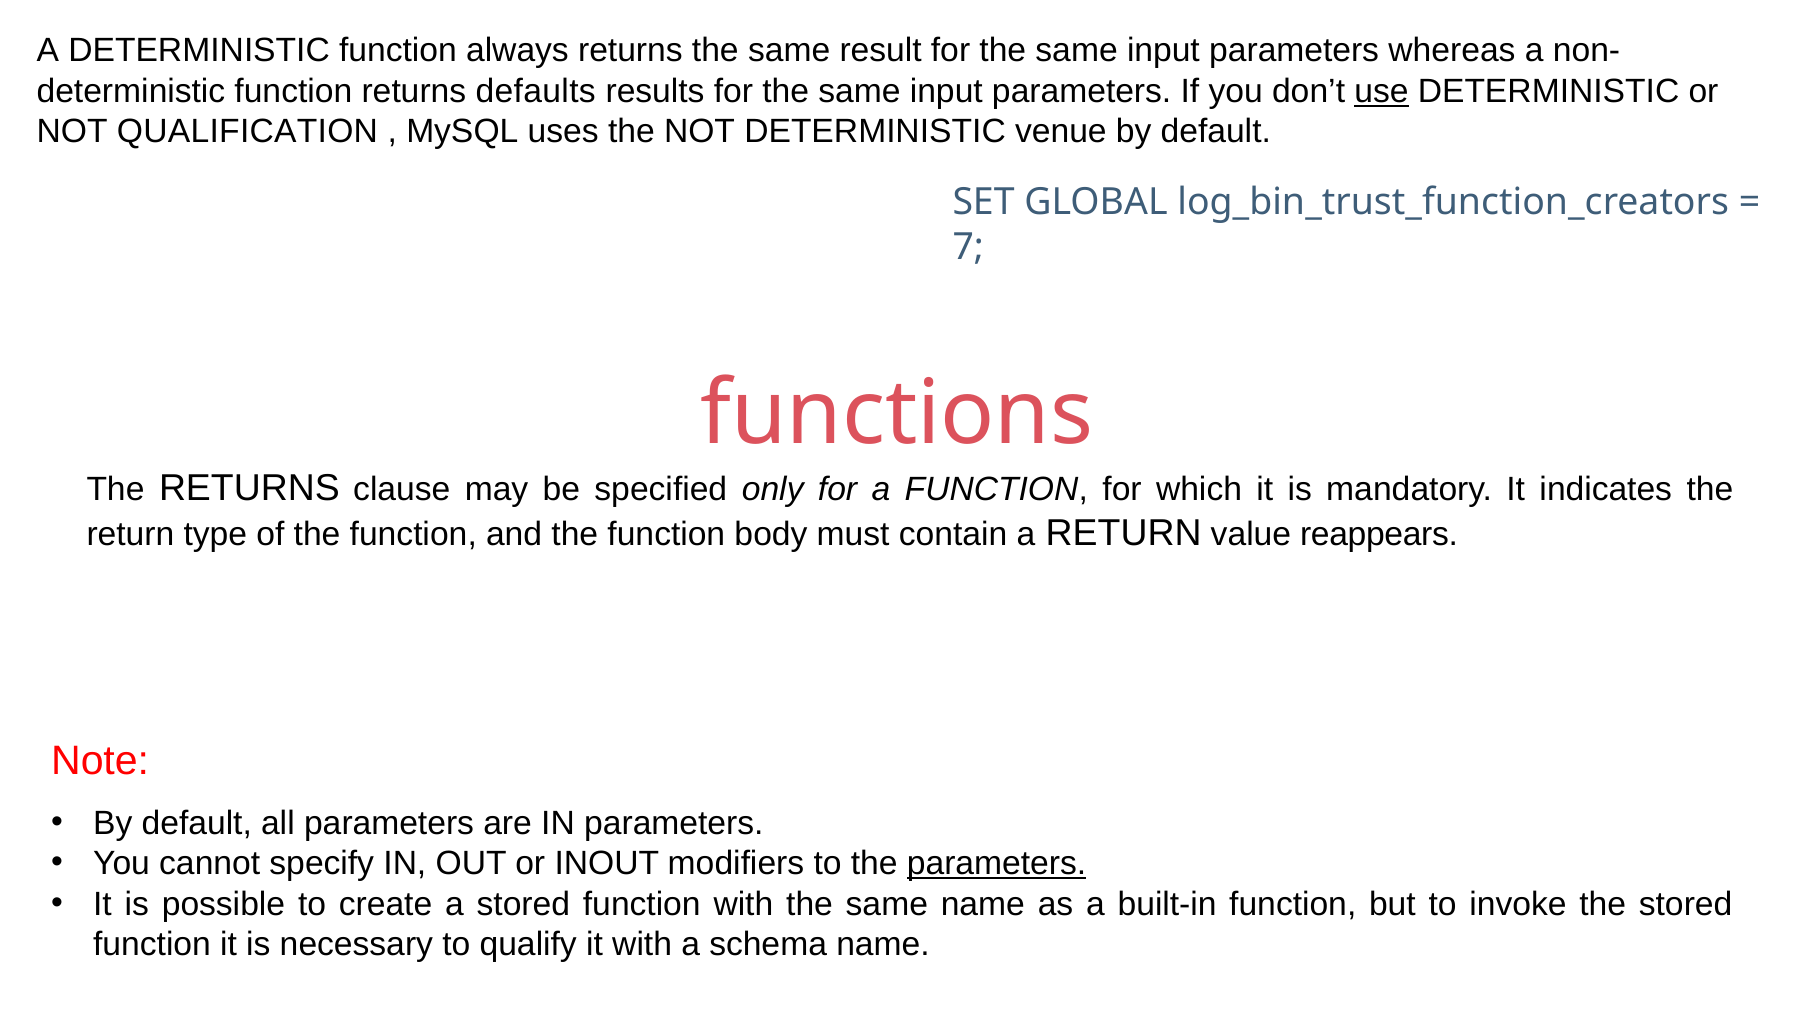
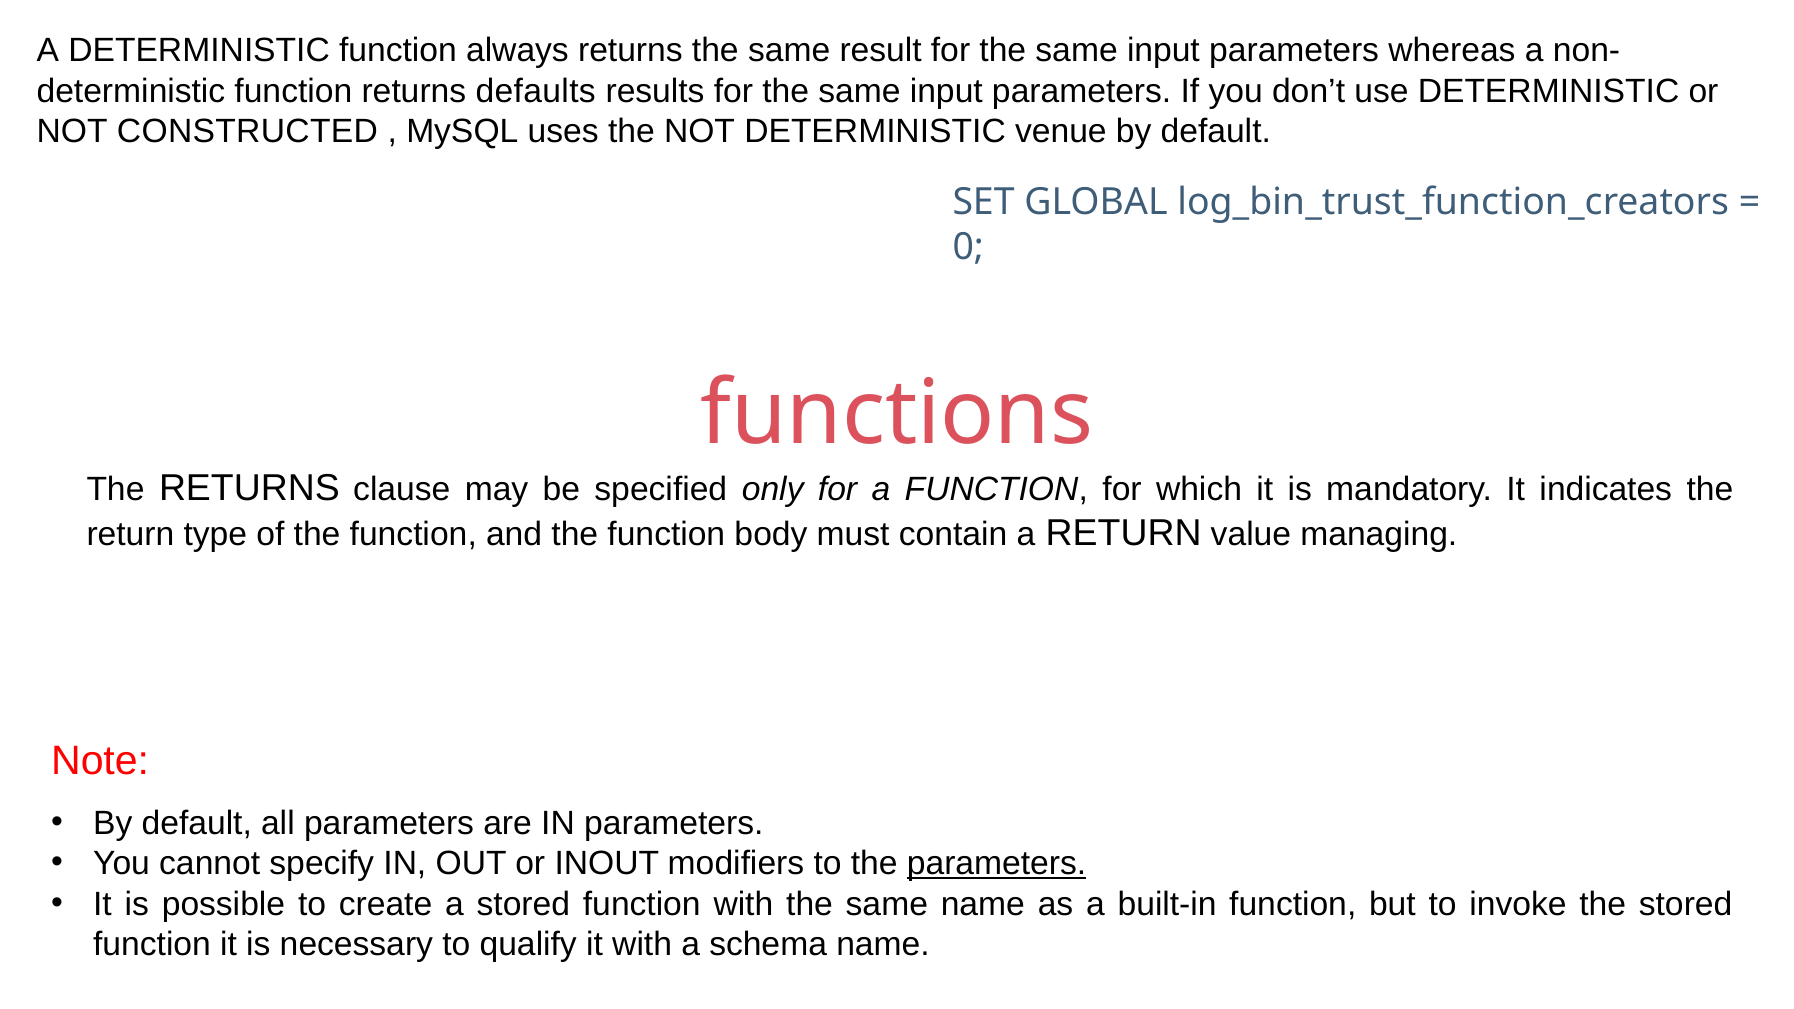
use underline: present -> none
QUALIFICATION: QUALIFICATION -> CONSTRUCTED
7: 7 -> 0
reappears: reappears -> managing
